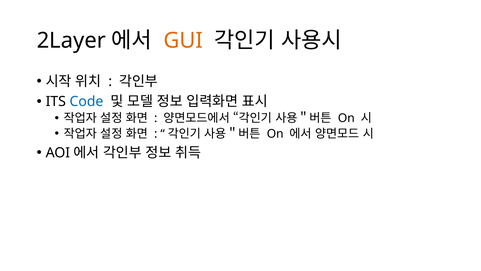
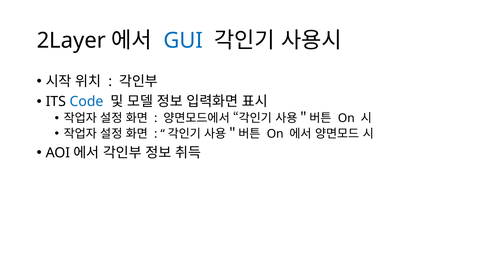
GUI colour: orange -> blue
